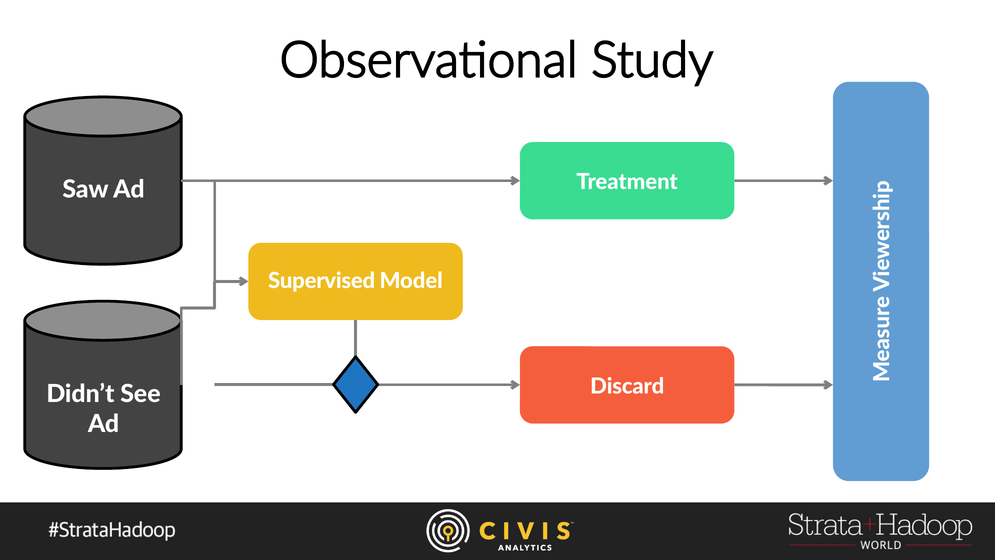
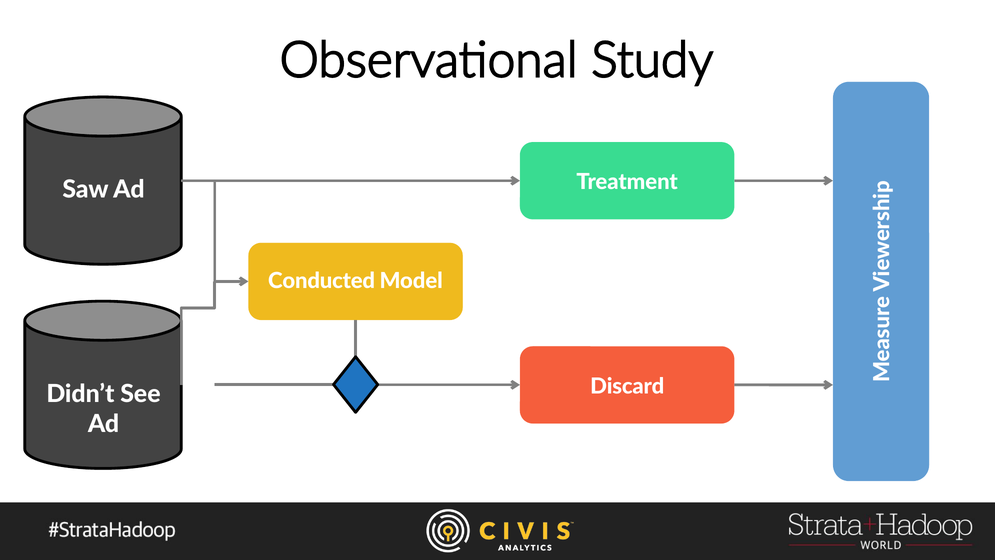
Supervised: Supervised -> Conducted
